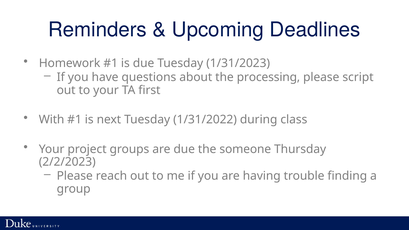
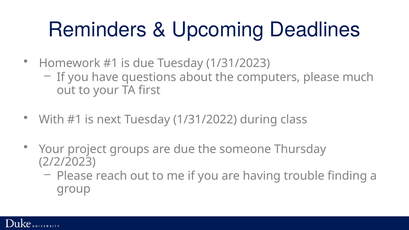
processing: processing -> computers
script: script -> much
